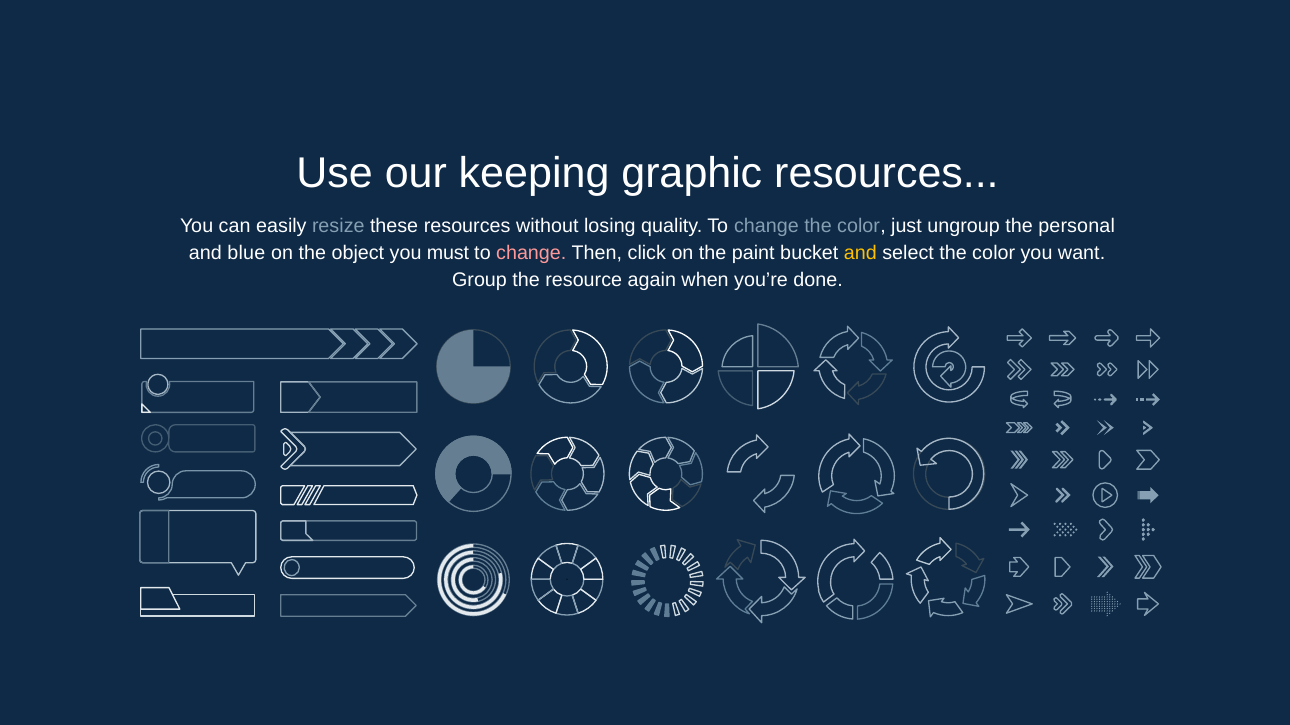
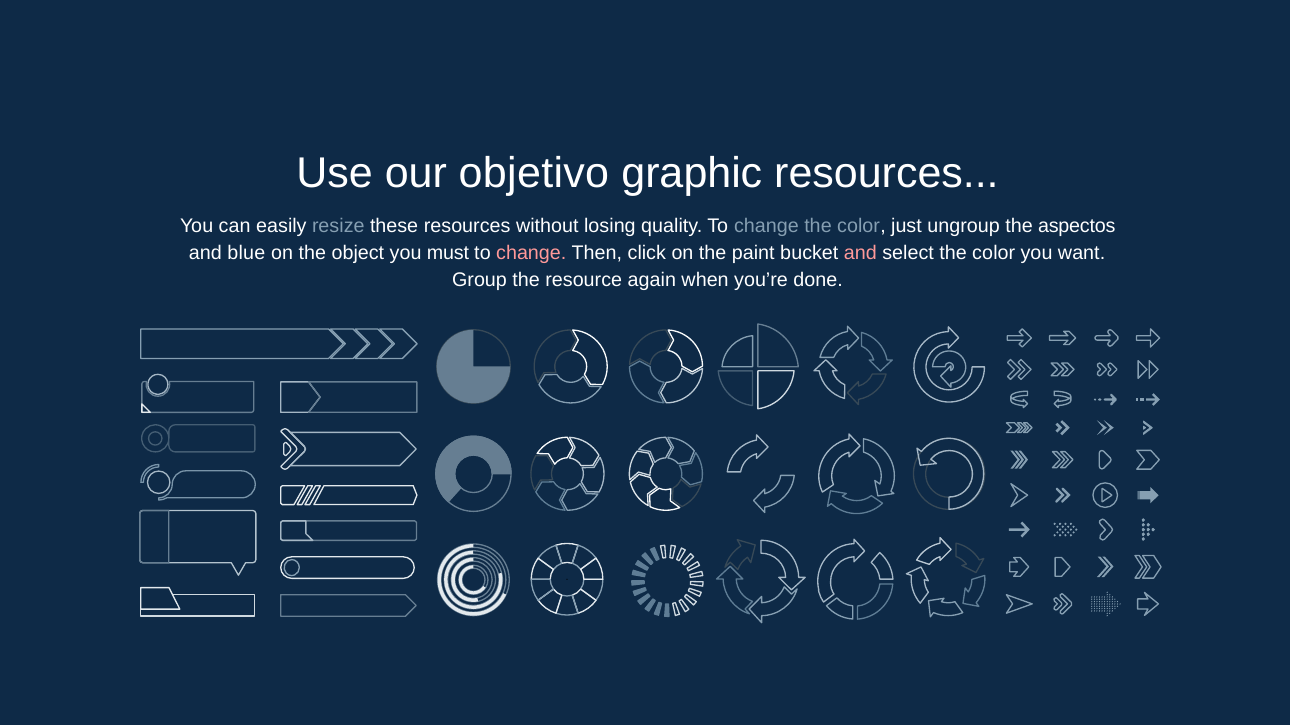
keeping: keeping -> objetivo
personal: personal -> aspectos
and at (860, 254) colour: yellow -> pink
